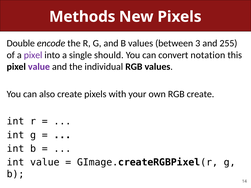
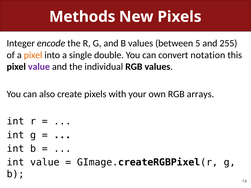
Double: Double -> Integer
3: 3 -> 5
pixel at (33, 55) colour: purple -> orange
should: should -> double
RGB create: create -> arrays
